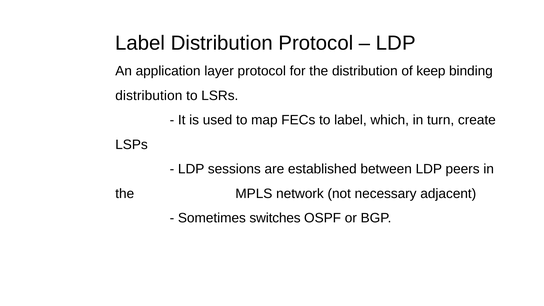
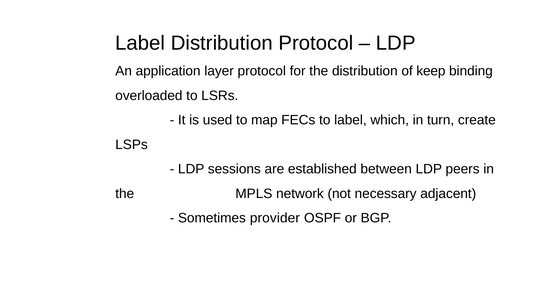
distribution at (149, 96): distribution -> overloaded
switches: switches -> provider
